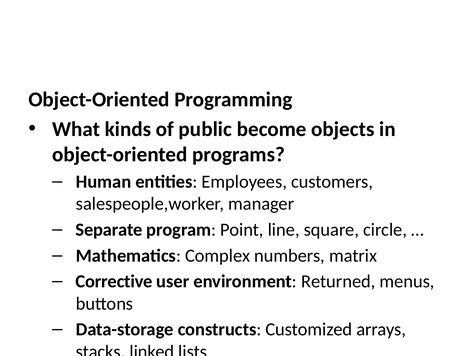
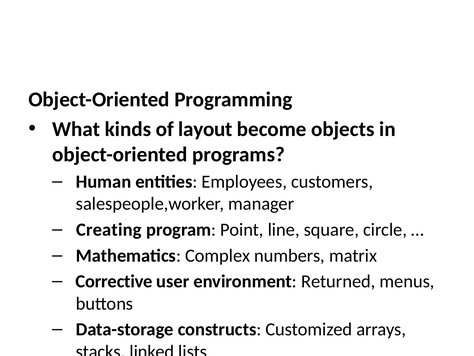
public: public -> layout
Separate: Separate -> Creating
